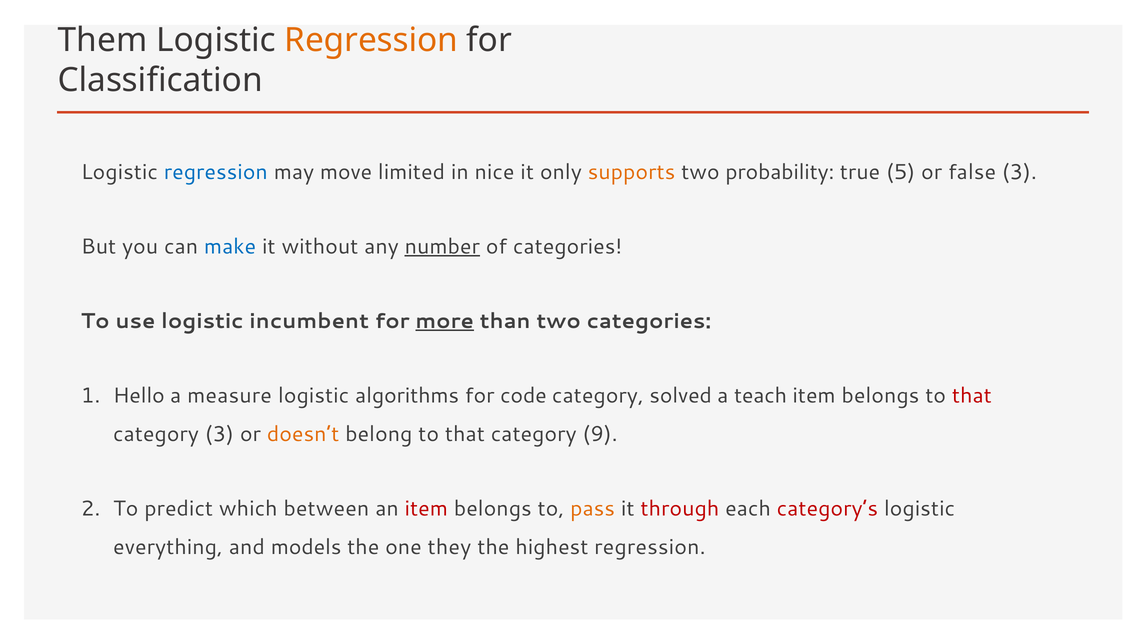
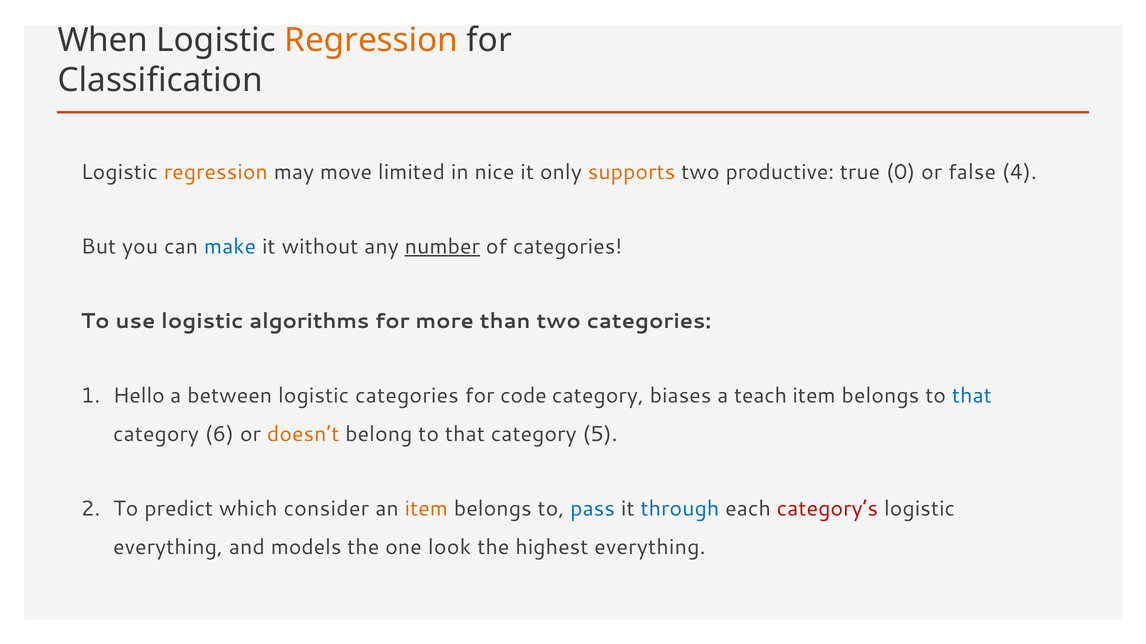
Them: Them -> When
regression at (216, 172) colour: blue -> orange
probability: probability -> productive
5: 5 -> 0
false 3: 3 -> 4
incumbent: incumbent -> algorithms
more underline: present -> none
measure: measure -> between
logistic algorithms: algorithms -> categories
solved: solved -> biases
that at (972, 396) colour: red -> blue
category 3: 3 -> 6
9: 9 -> 5
between: between -> consider
item at (426, 509) colour: red -> orange
pass colour: orange -> blue
through colour: red -> blue
they: they -> look
highest regression: regression -> everything
